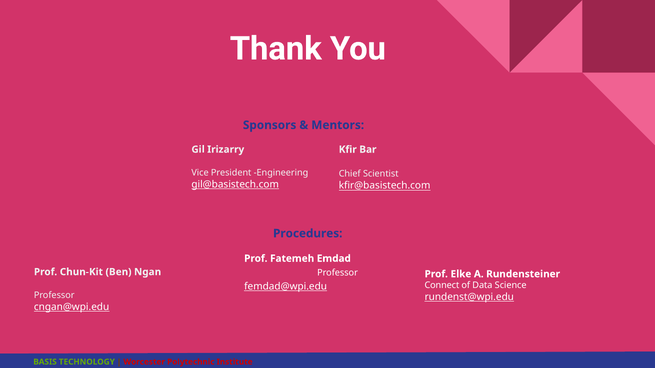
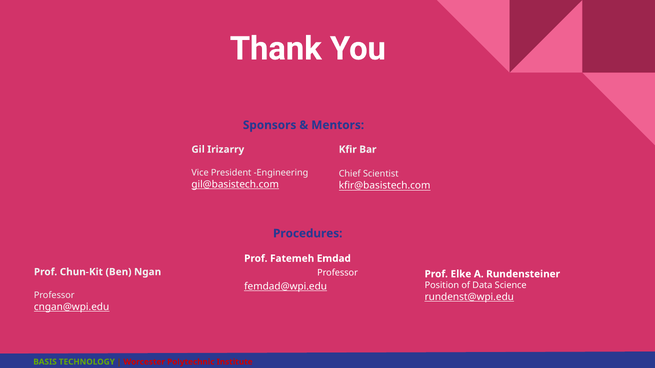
Connect: Connect -> Position
